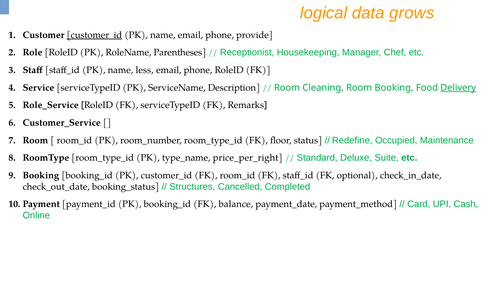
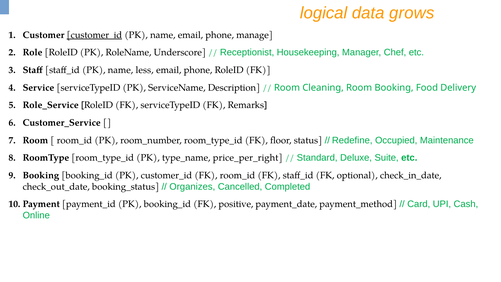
provide: provide -> manage
Parentheses: Parentheses -> Underscore
Delivery underline: present -> none
Structures: Structures -> Organizes
balance: balance -> positive
